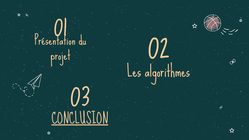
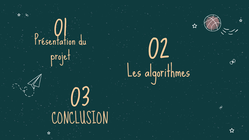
CONCLUSION underline: present -> none
